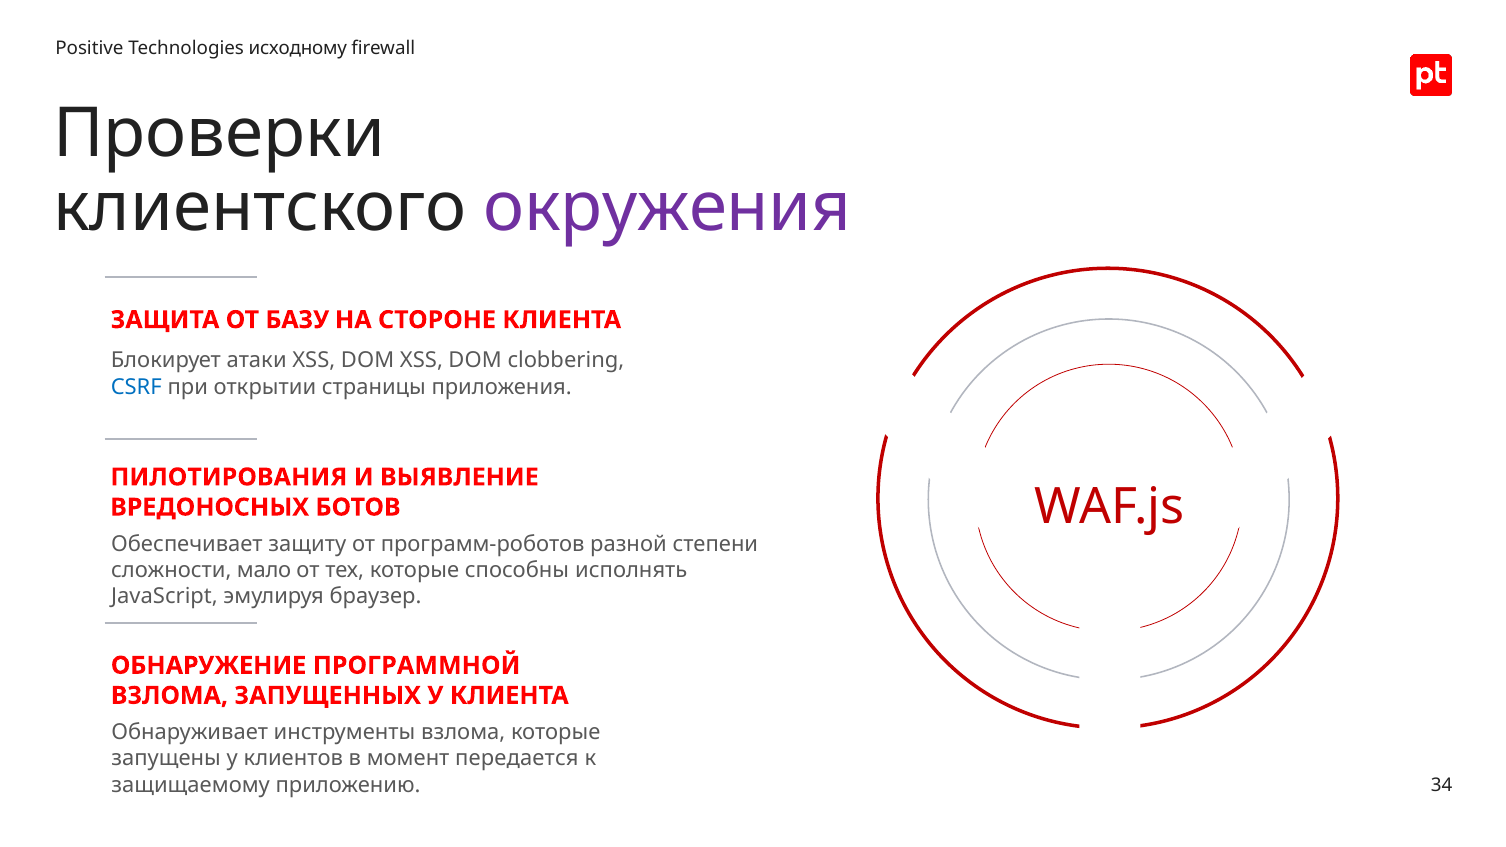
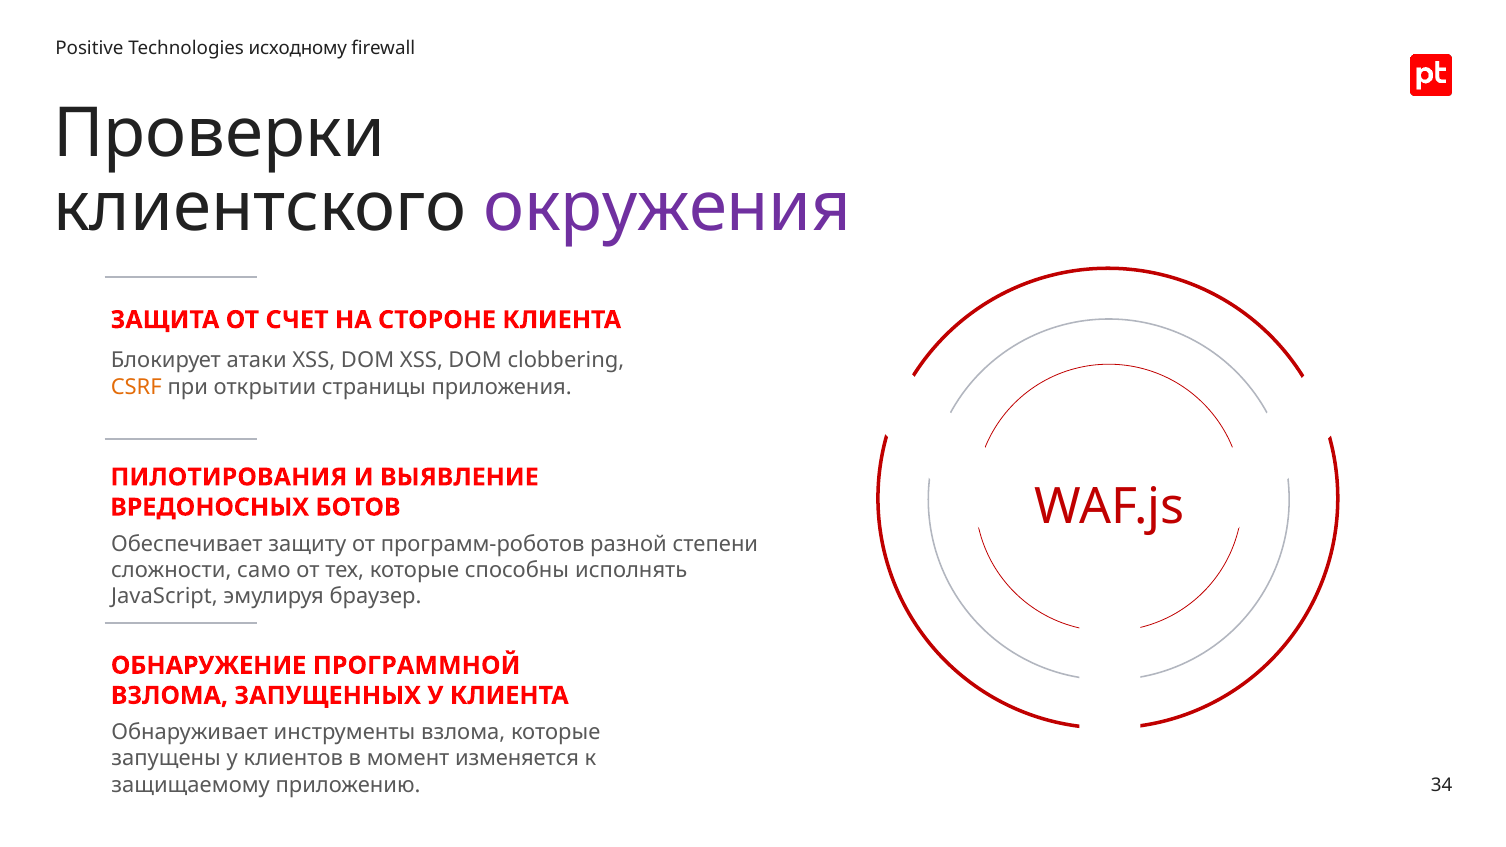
БАЗУ: БАЗУ -> СЧЕТ
CSRF colour: blue -> orange
мало: мало -> само
передается: передается -> изменяется
